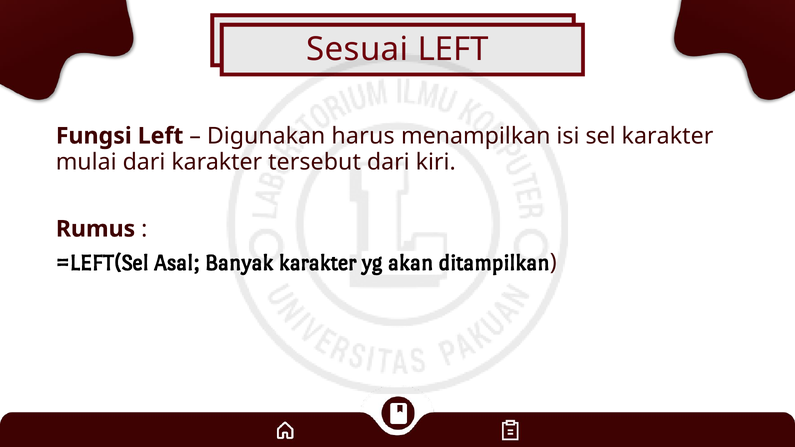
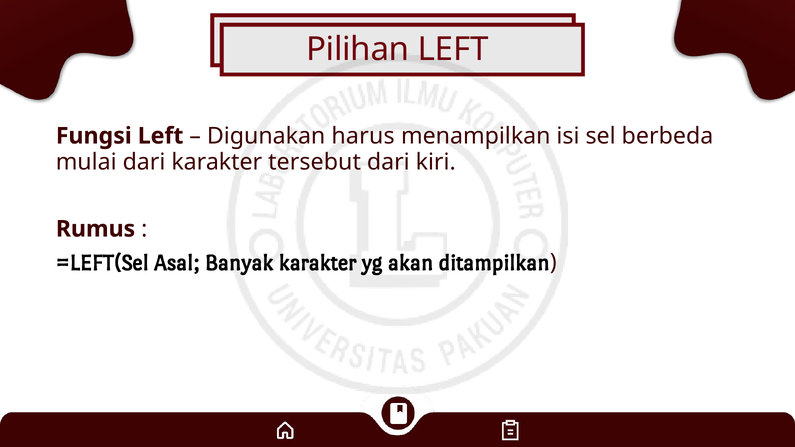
Sesuai: Sesuai -> Pilihan
sel karakter: karakter -> berbeda
